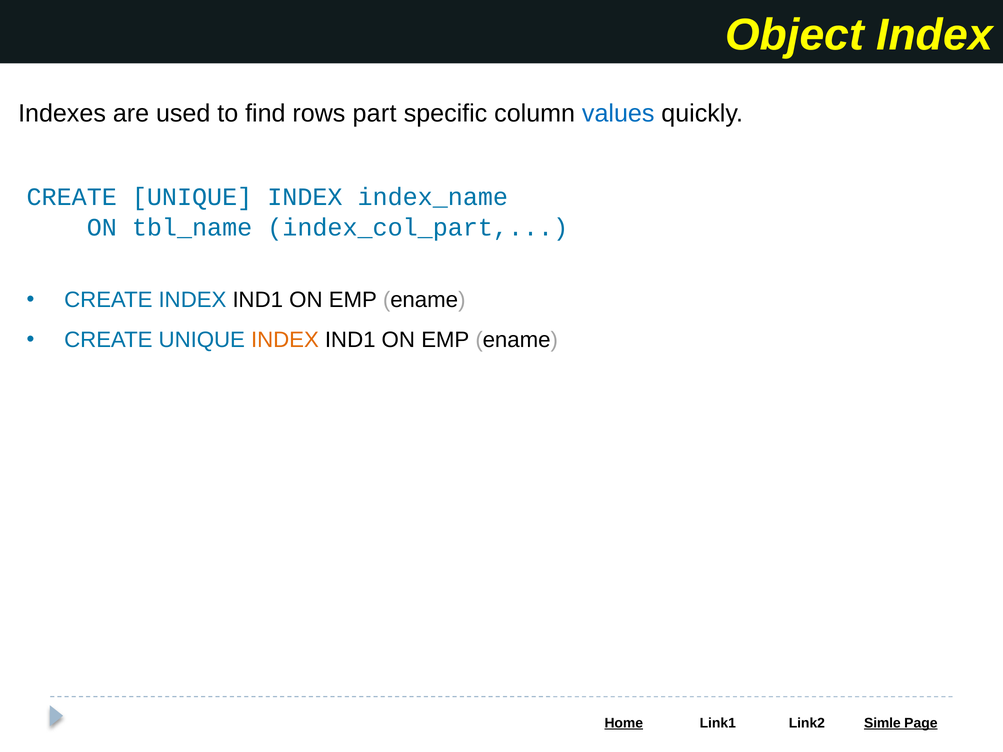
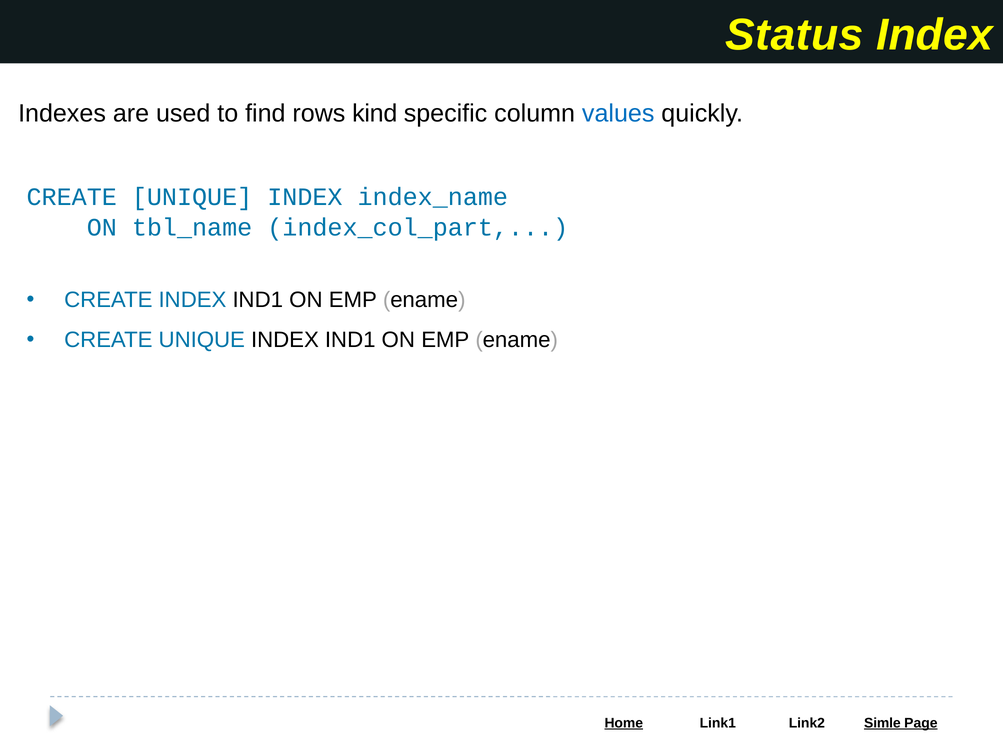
Object: Object -> Status
part: part -> kind
INDEX at (285, 340) colour: orange -> black
